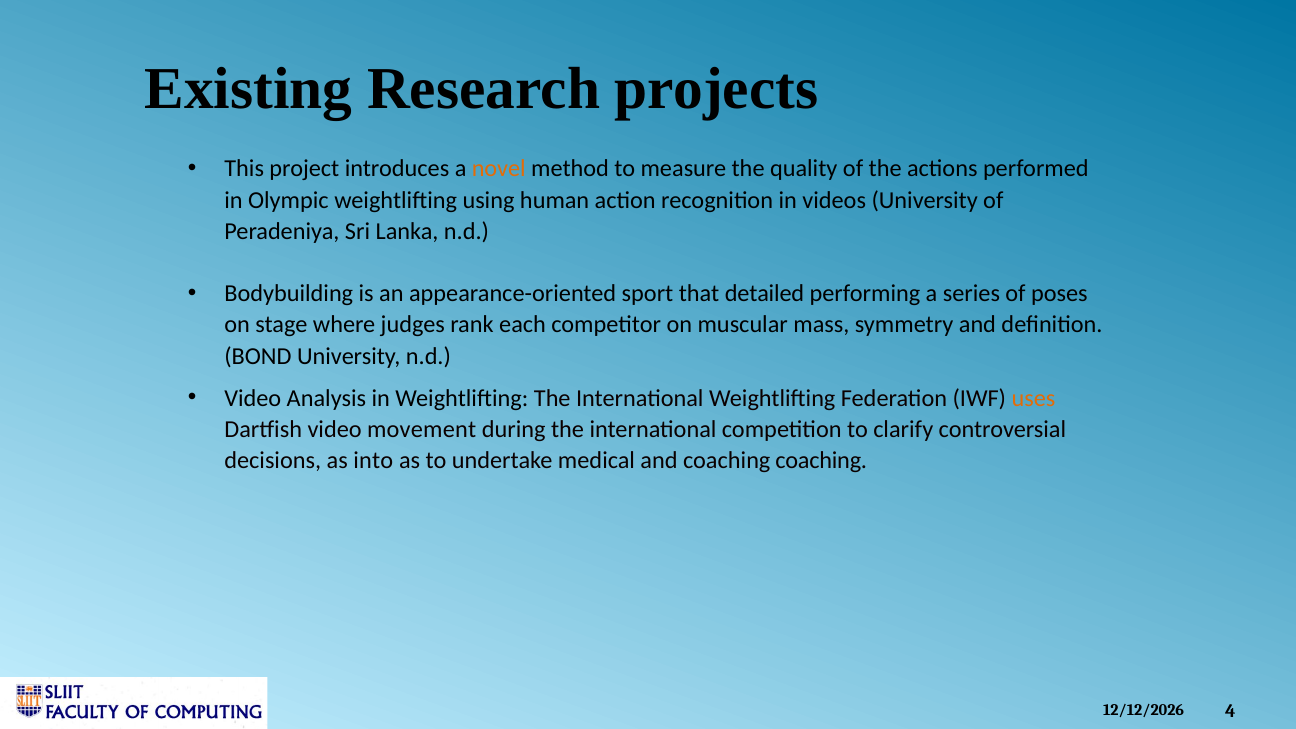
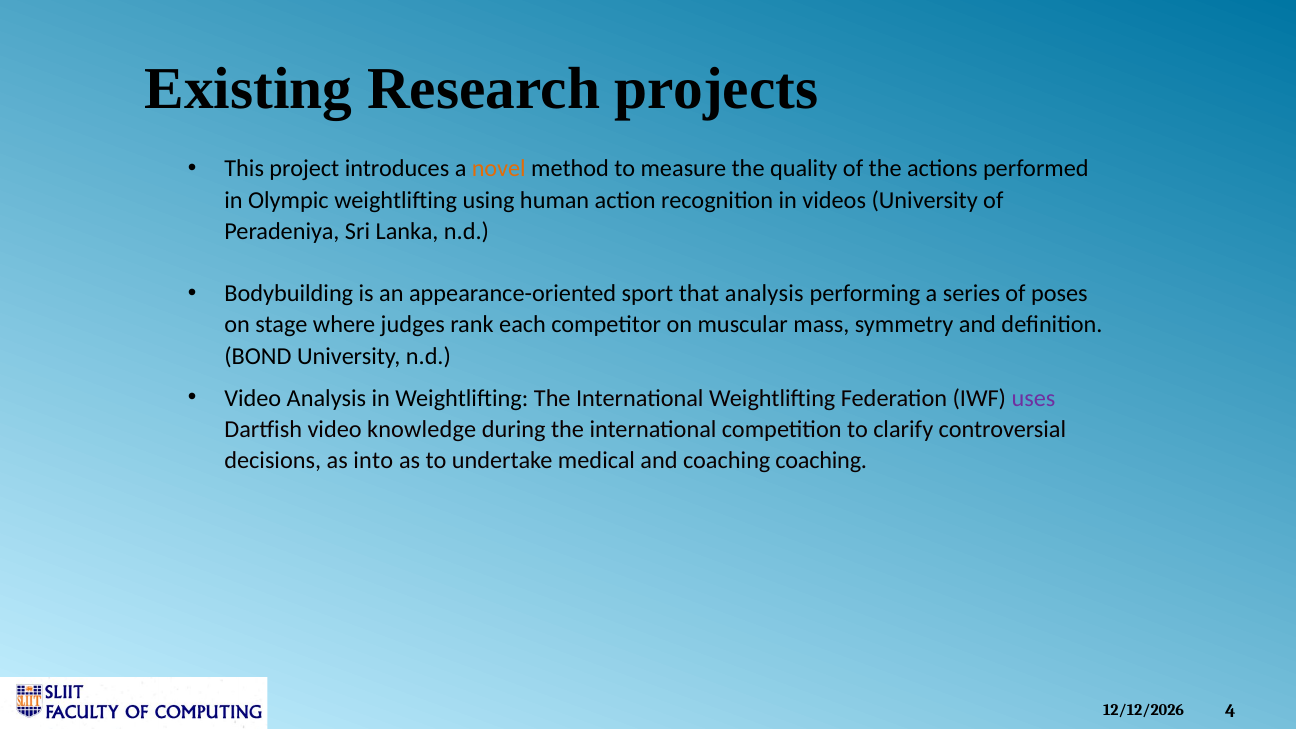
that detailed: detailed -> analysis
uses colour: orange -> purple
movement: movement -> knowledge
